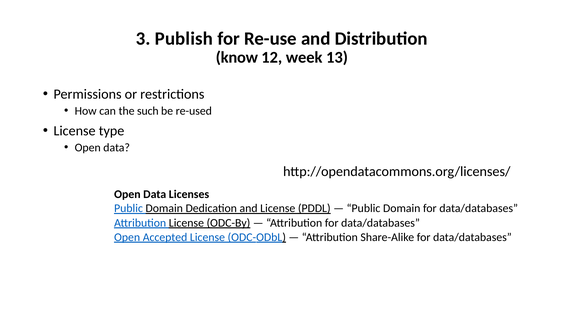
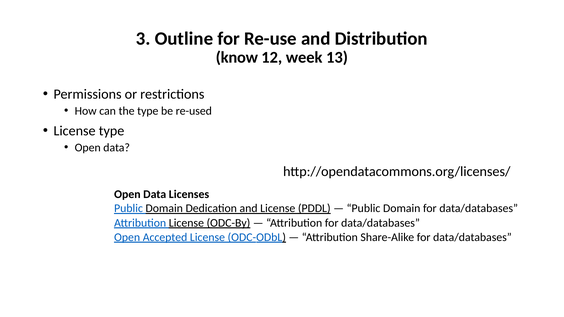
Publish: Publish -> Outline
the such: such -> type
